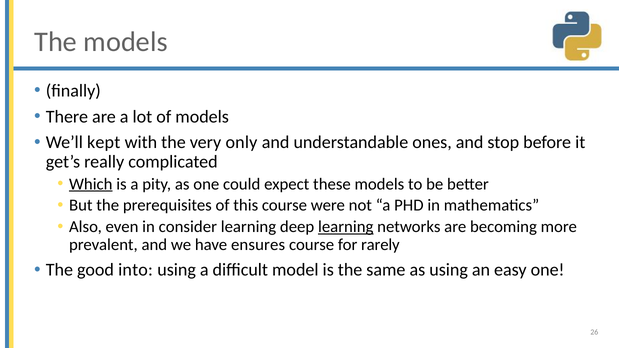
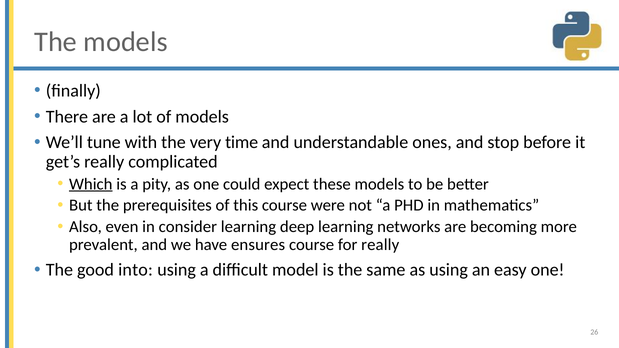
kept: kept -> tune
only: only -> time
learning at (346, 227) underline: present -> none
for rarely: rarely -> really
